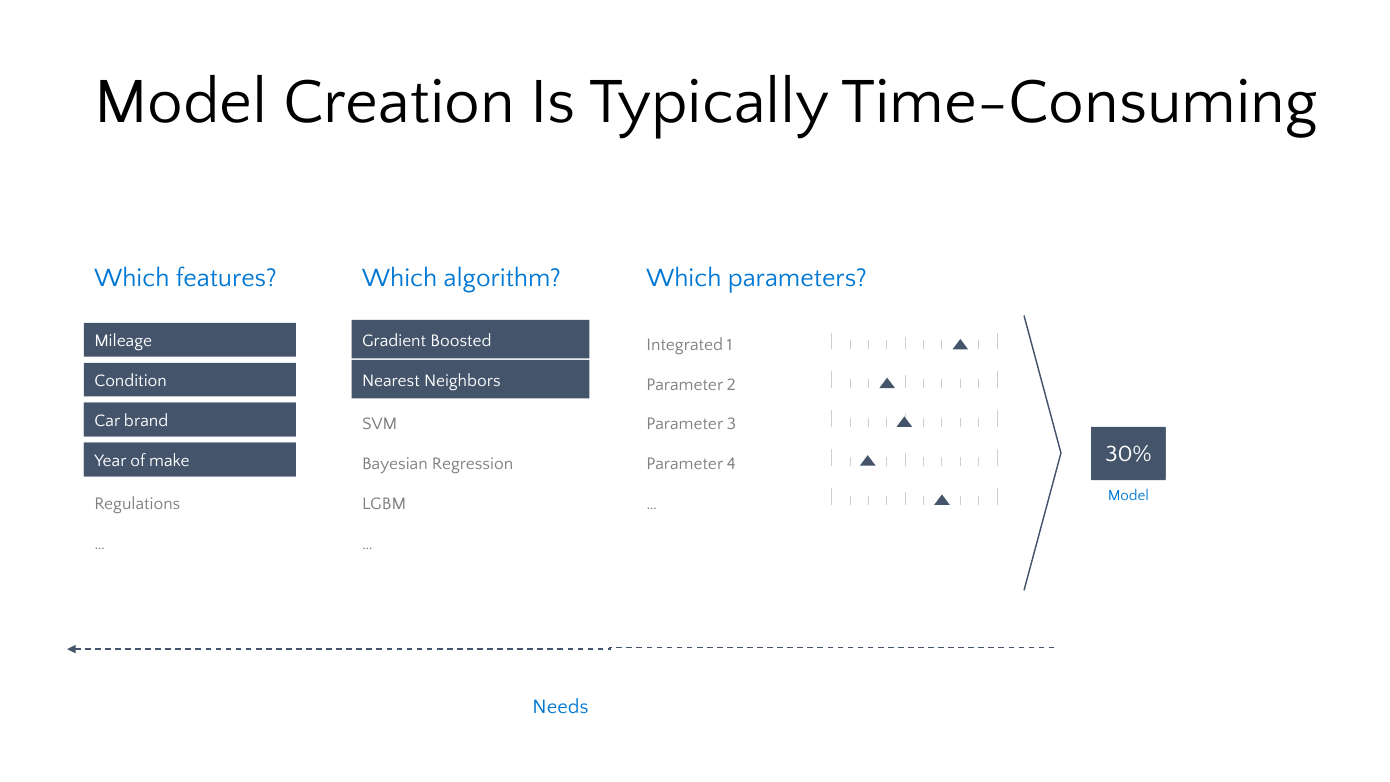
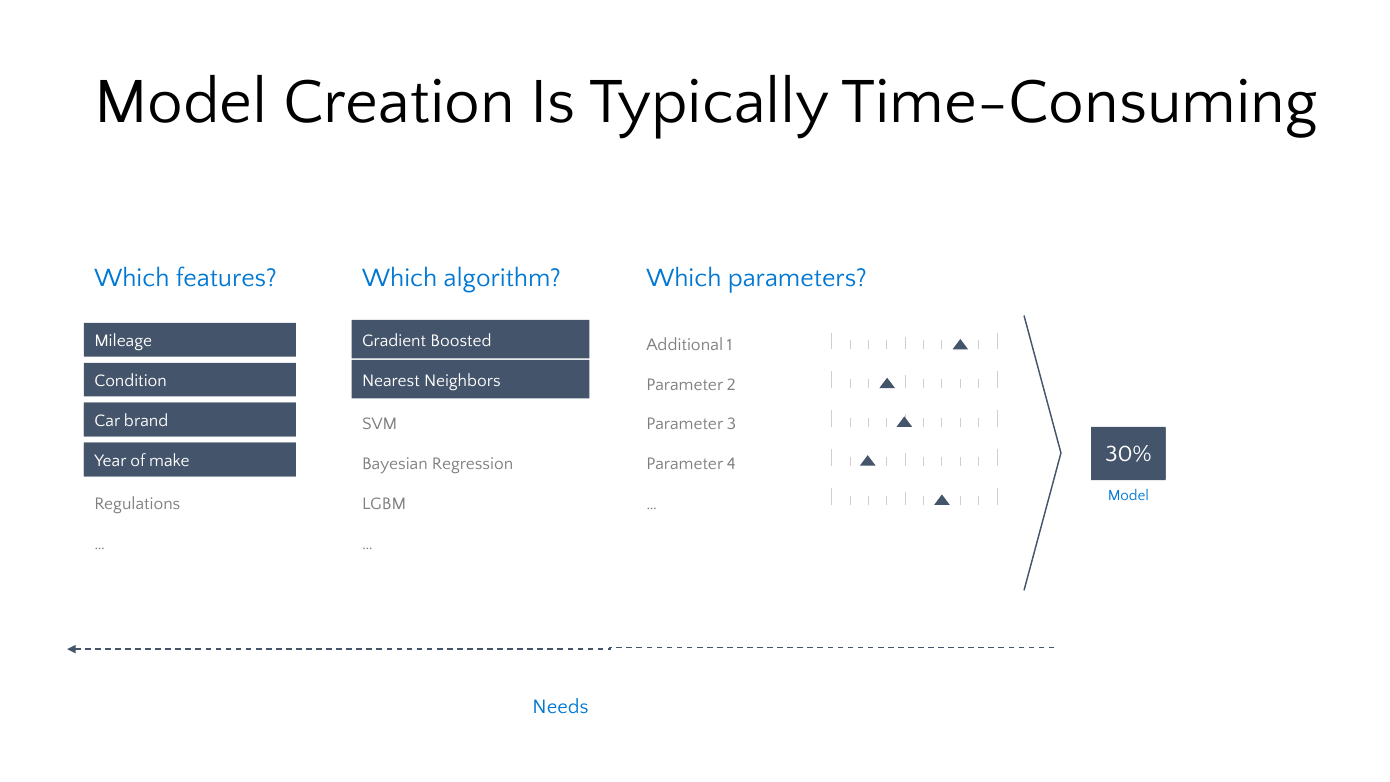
Integrated: Integrated -> Additional
